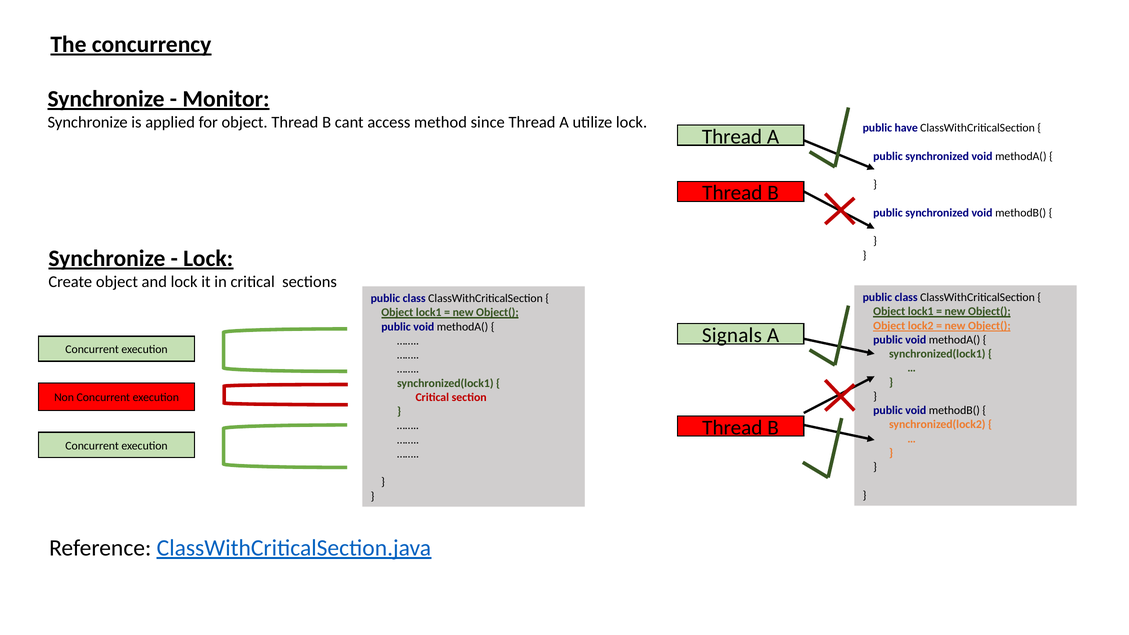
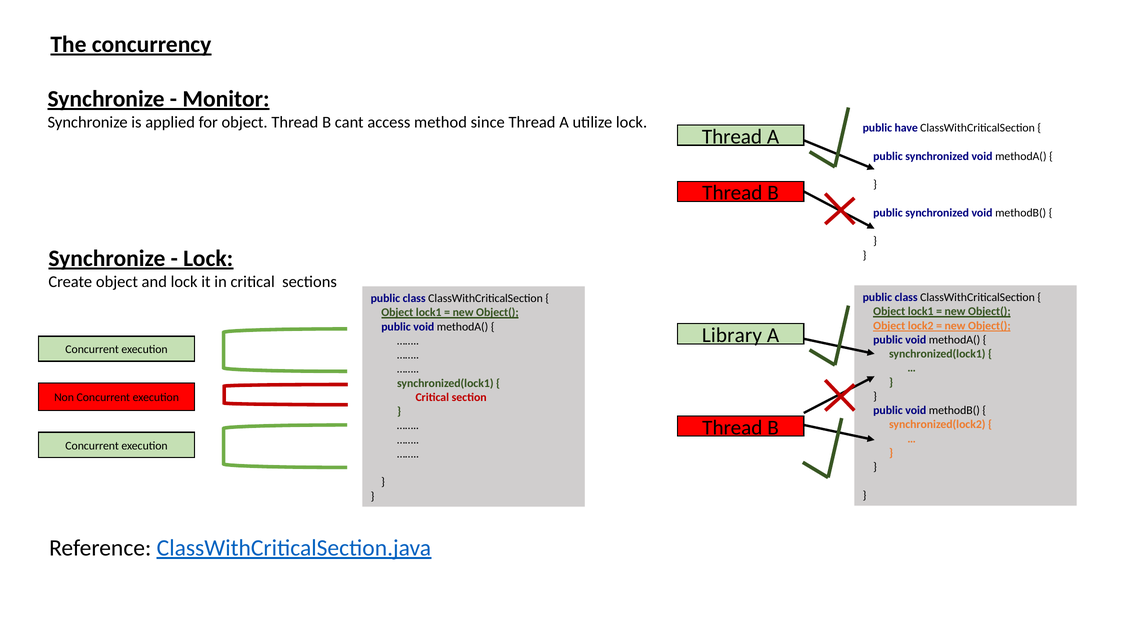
Signals: Signals -> Library
